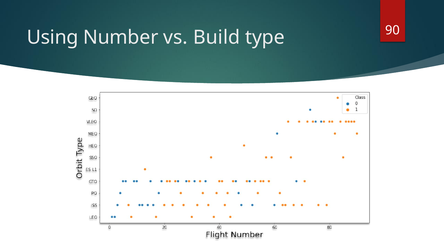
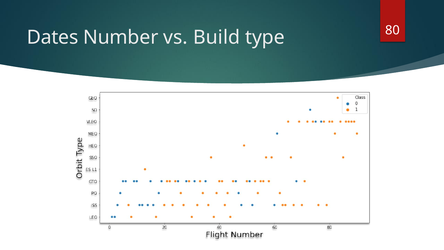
Using: Using -> Dates
90: 90 -> 80
